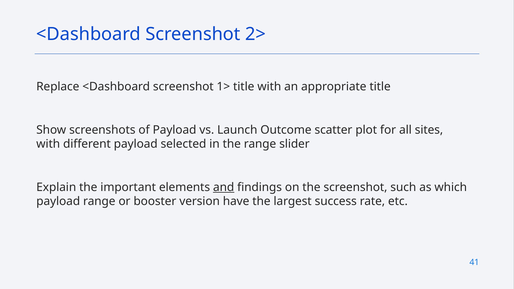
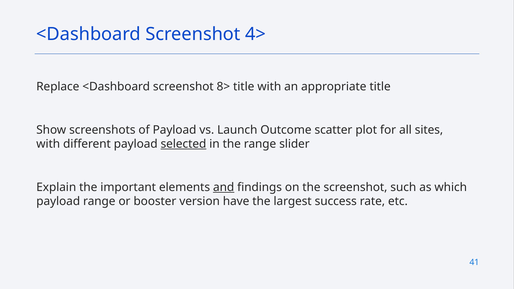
2>: 2> -> 4>
1>: 1> -> 8>
selected underline: none -> present
